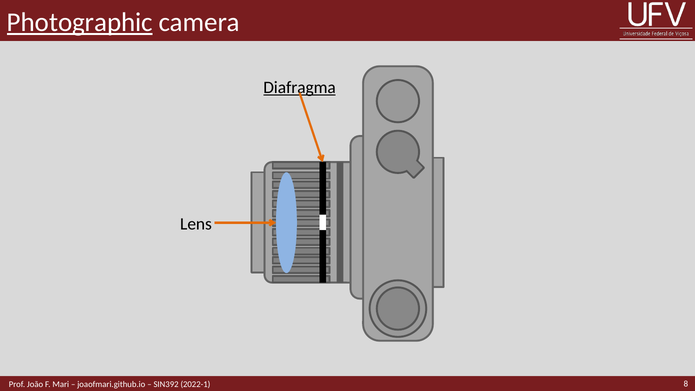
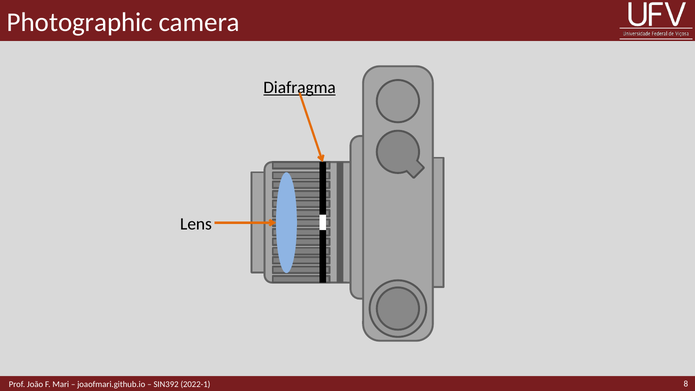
Photographic underline: present -> none
